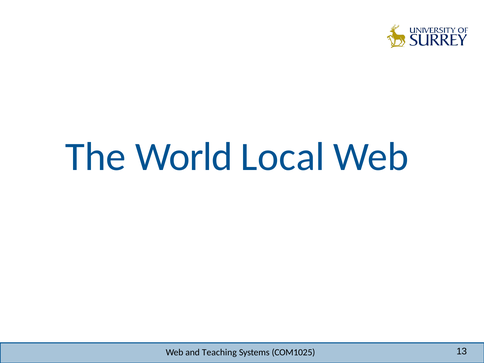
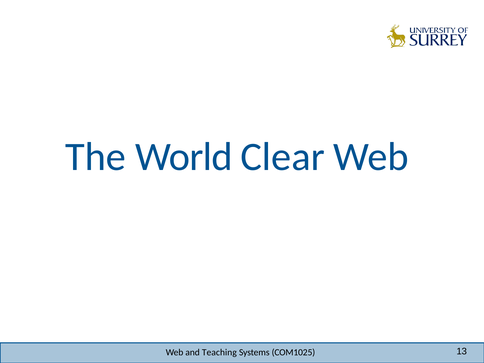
Local: Local -> Clear
